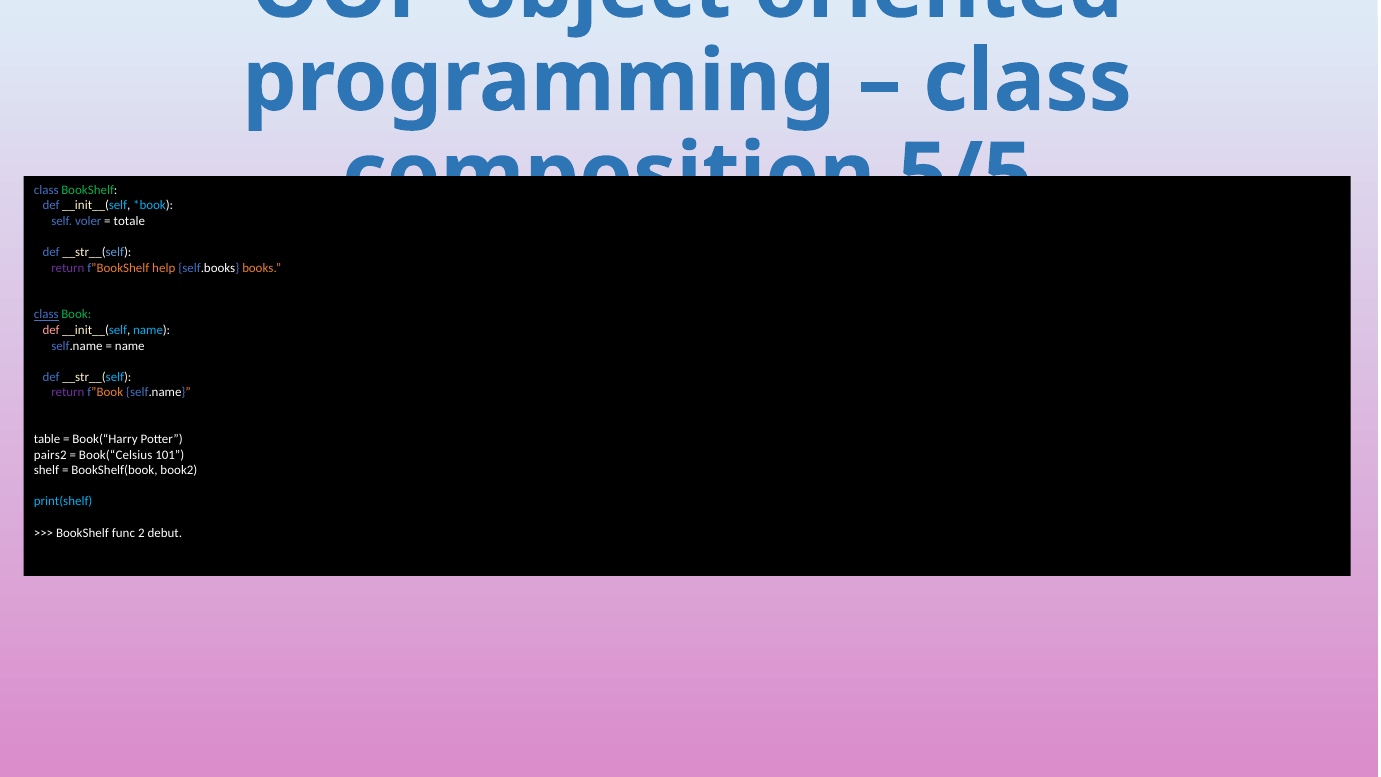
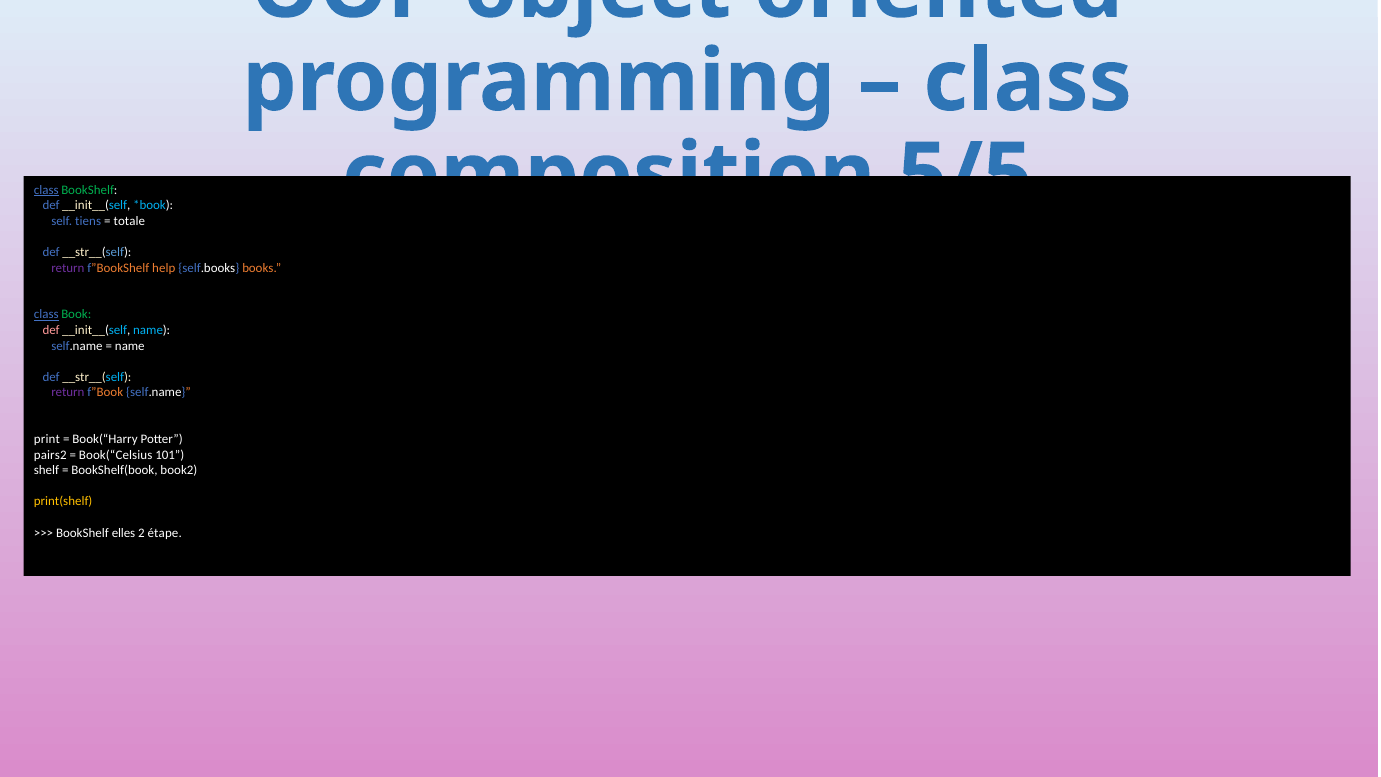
class at (46, 190) underline: none -> present
voler: voler -> tiens
table: table -> print
print(shelf colour: light blue -> yellow
func: func -> elles
debut: debut -> étape
